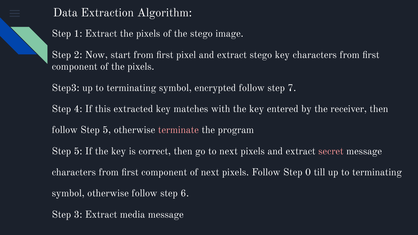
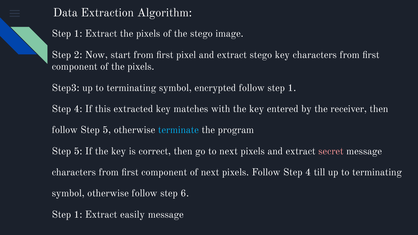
follow step 7: 7 -> 1
terminate colour: pink -> light blue
Follow Step 0: 0 -> 4
3 at (78, 215): 3 -> 1
media: media -> easily
